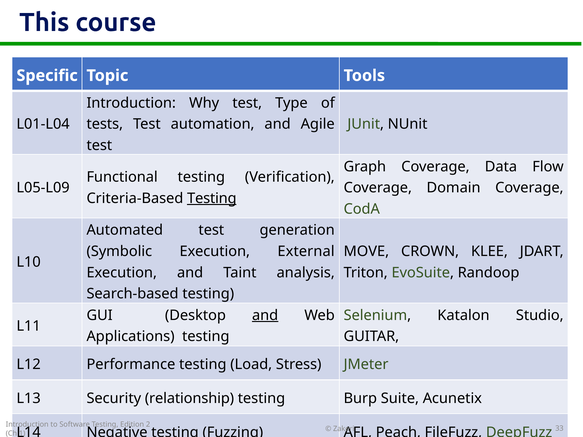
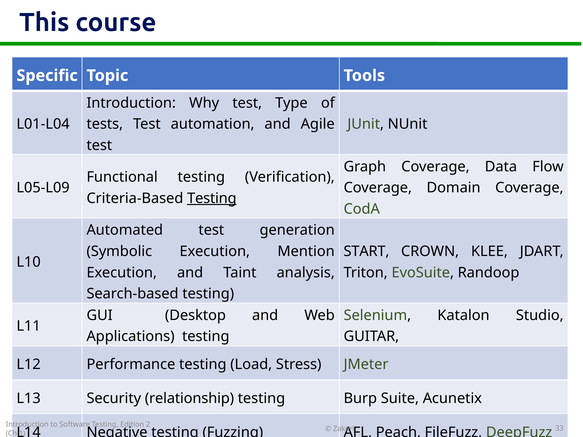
External: External -> Mention
MOVE: MOVE -> START
and at (265, 315) underline: present -> none
